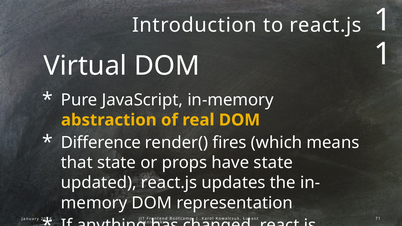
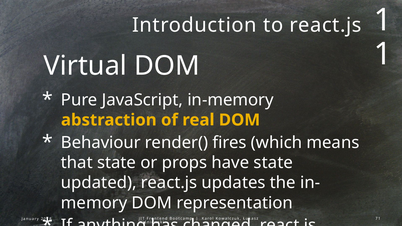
Difference: Difference -> Behaviour
